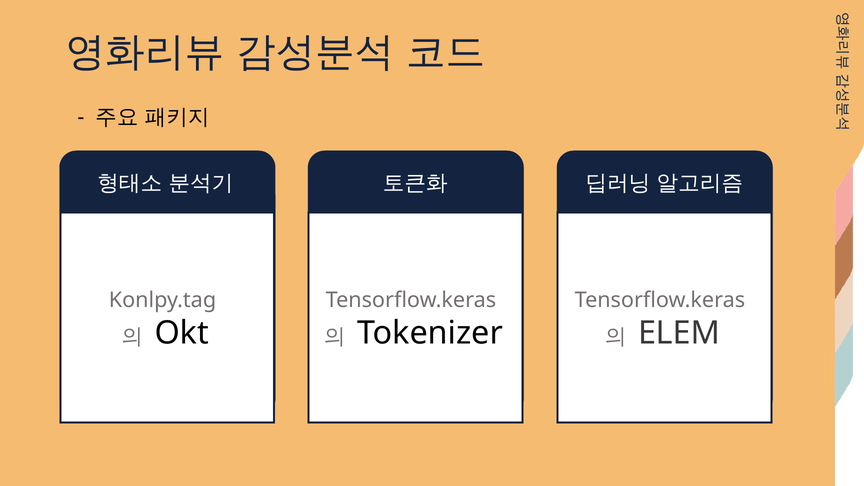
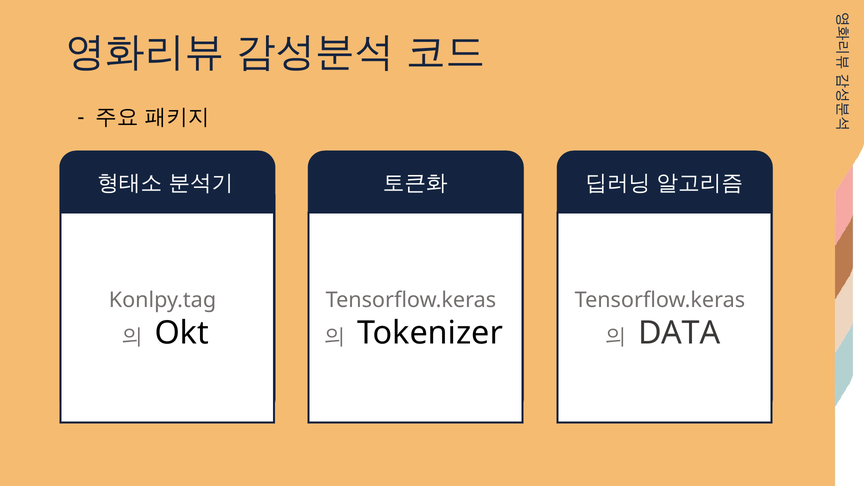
ELEM: ELEM -> DATA
